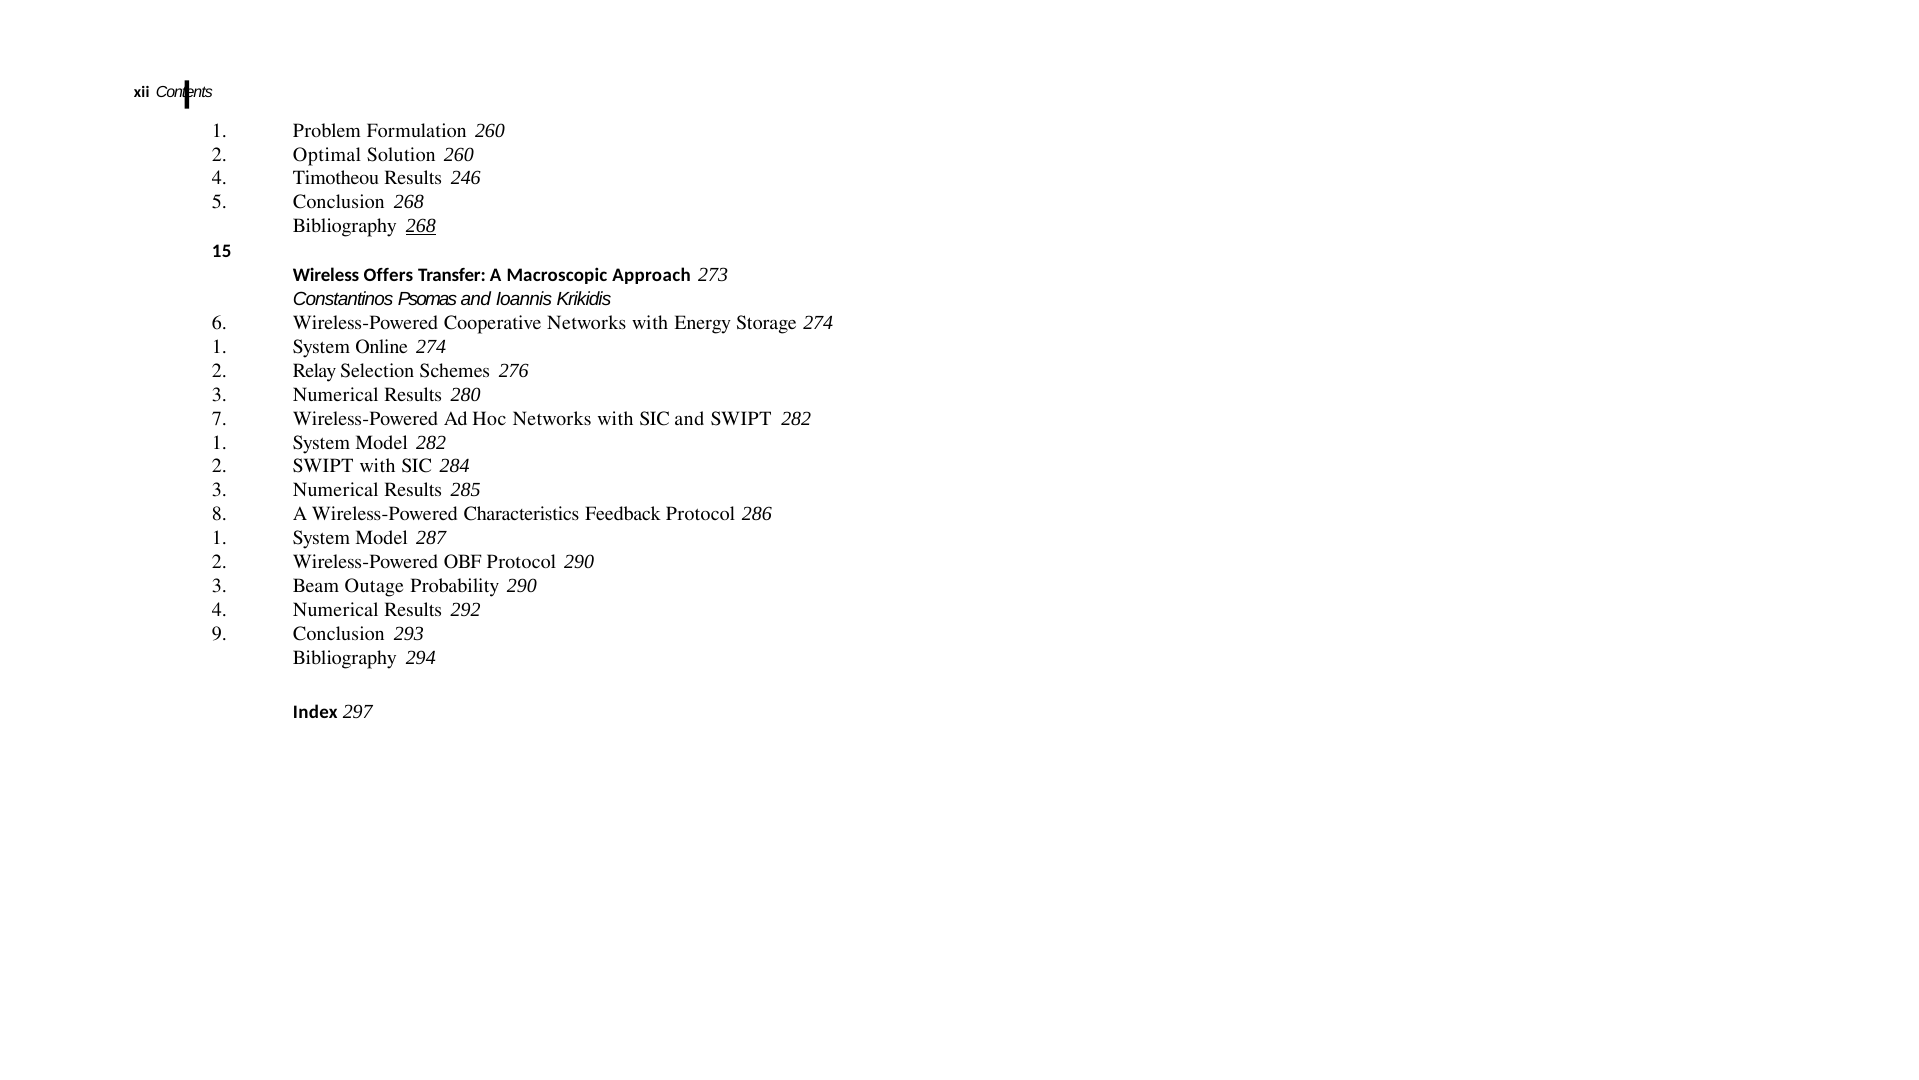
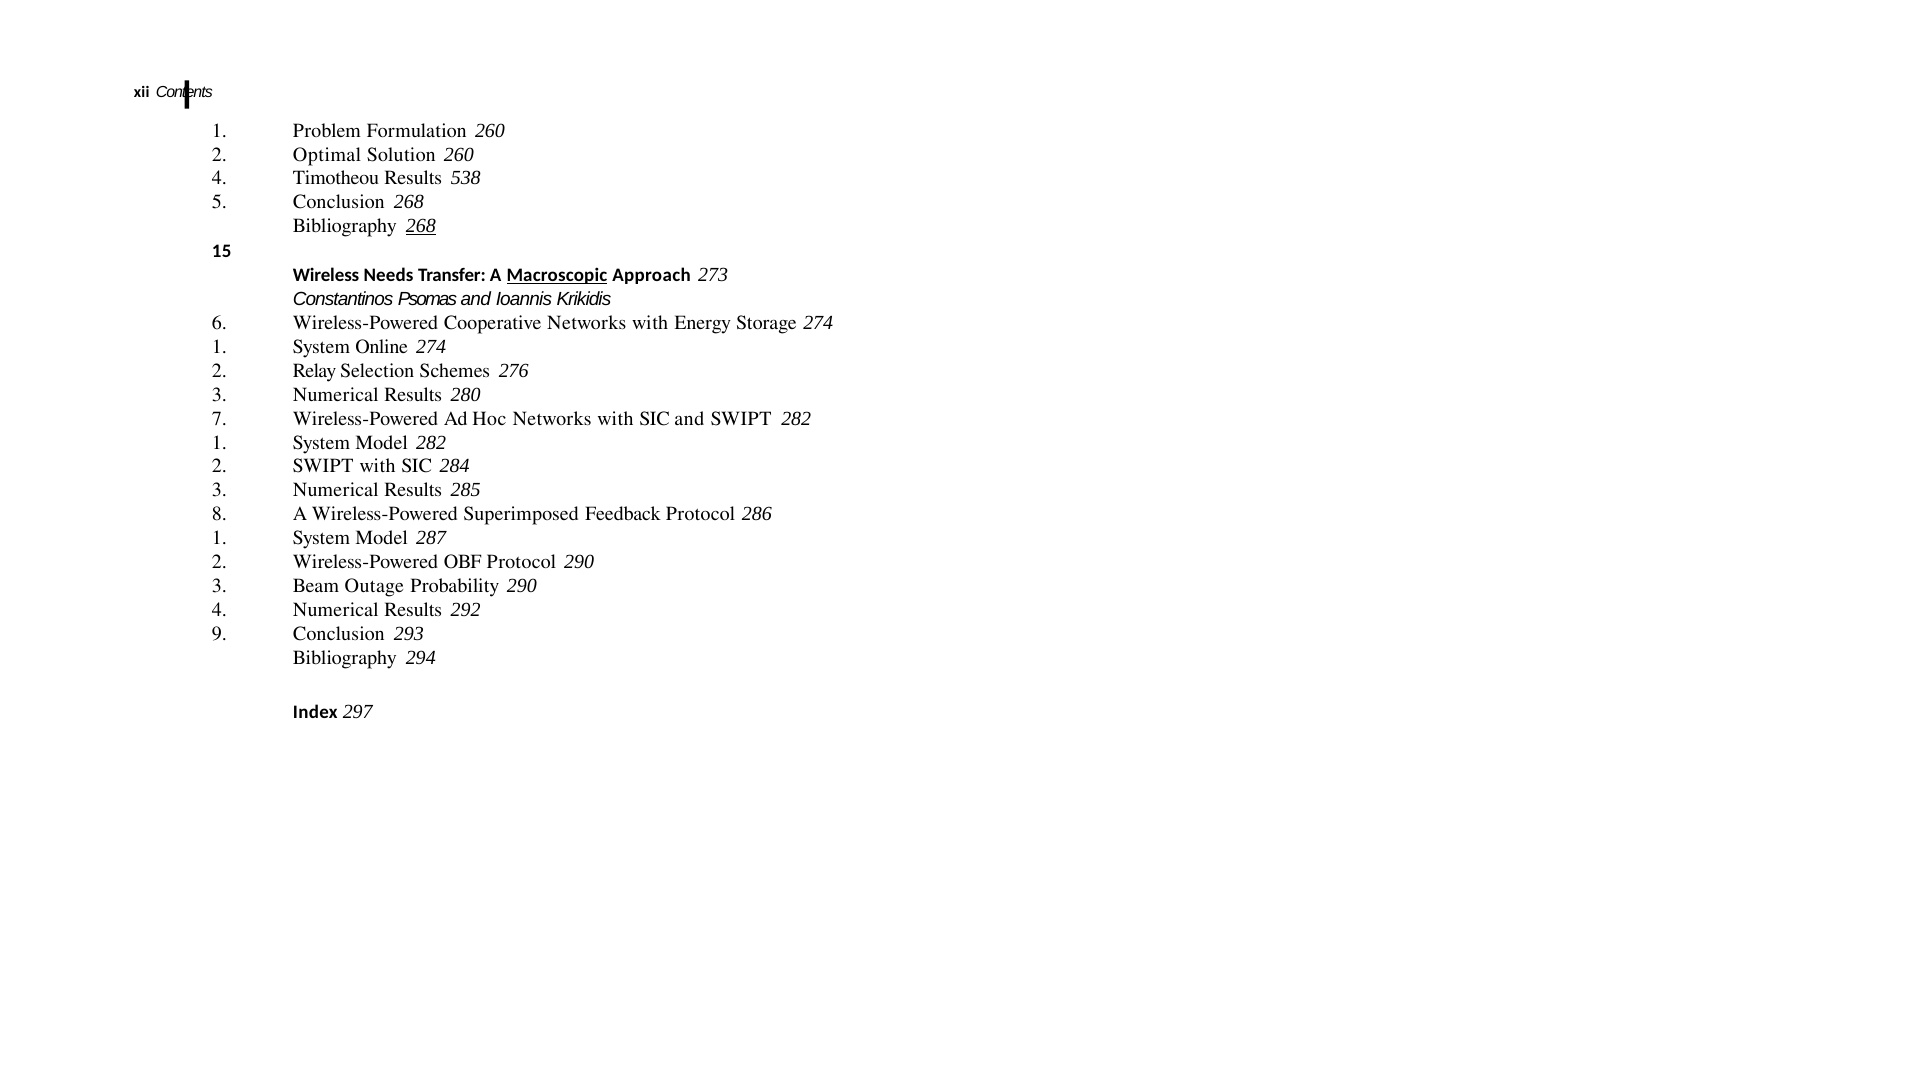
246: 246 -> 538
Offers: Offers -> Needs
Macroscopic underline: none -> present
Characteristics: Characteristics -> Superimposed
